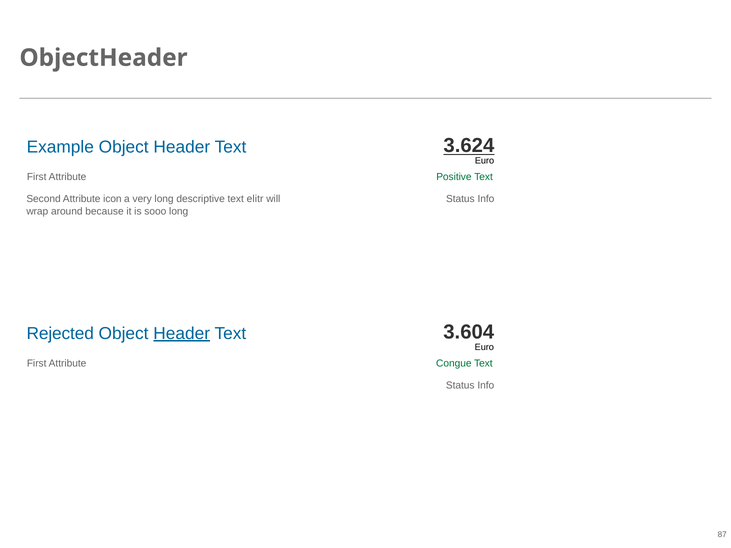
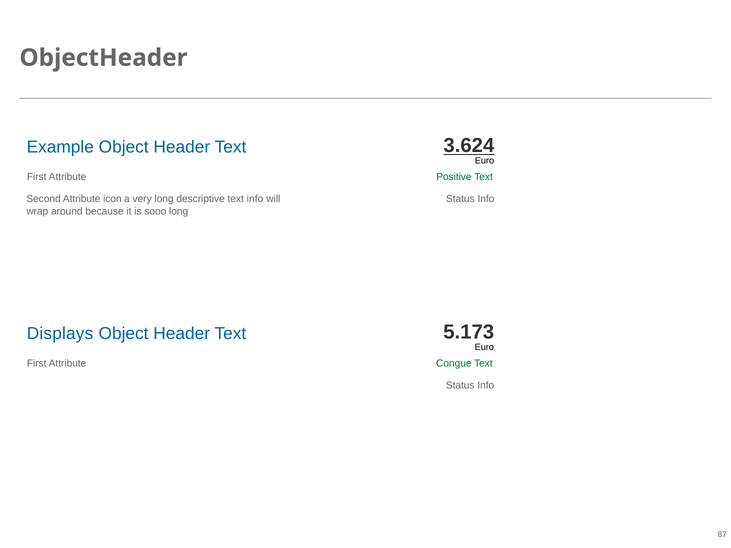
text elitr: elitr -> info
3.604: 3.604 -> 5.173
Rejected: Rejected -> Displays
Header at (182, 333) underline: present -> none
